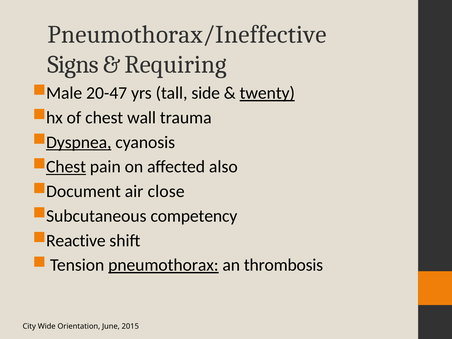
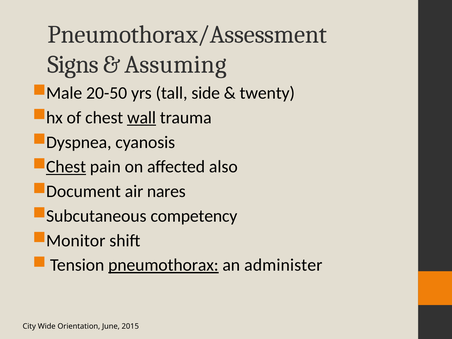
Pneumothorax/Ineffective: Pneumothorax/Ineffective -> Pneumothorax/Assessment
Requiring: Requiring -> Assuming
20-47: 20-47 -> 20-50
twenty underline: present -> none
wall underline: none -> present
Dyspnea underline: present -> none
close: close -> nares
Reactive: Reactive -> Monitor
thrombosis: thrombosis -> administer
